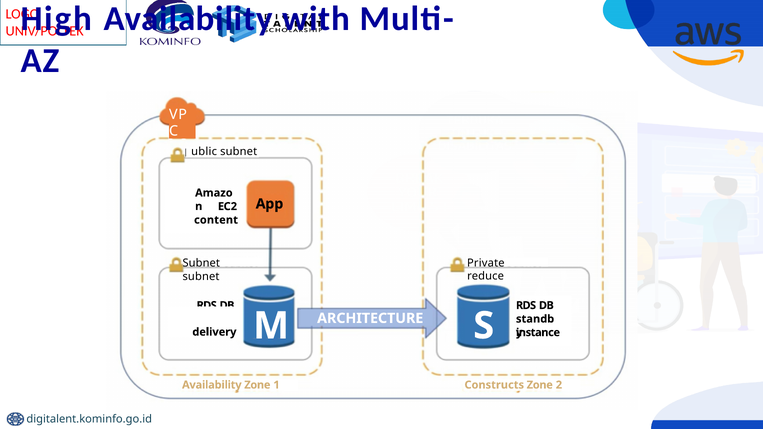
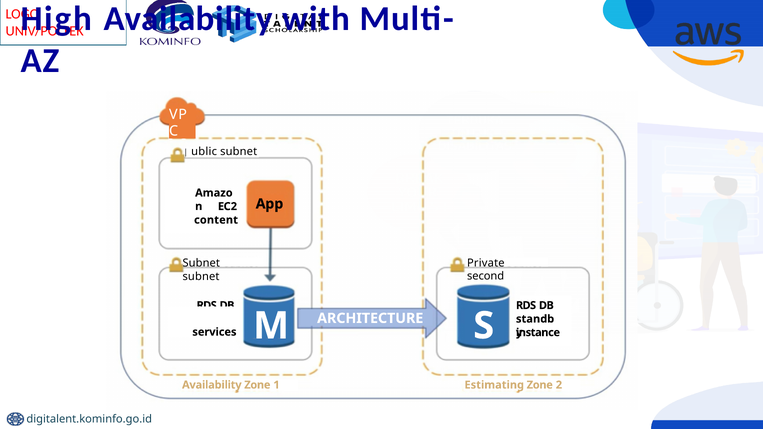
reduce: reduce -> second
delivery: delivery -> services
Constructs: Constructs -> Estimating
